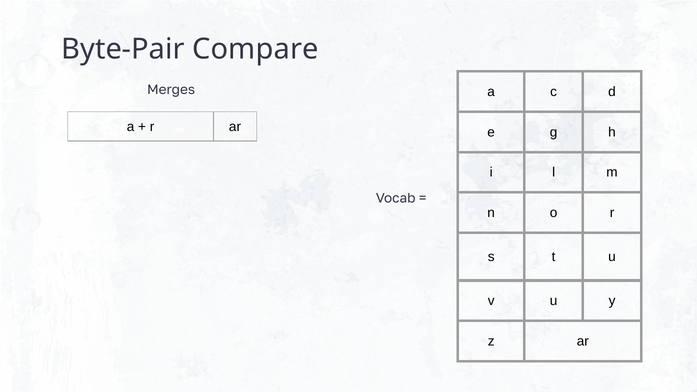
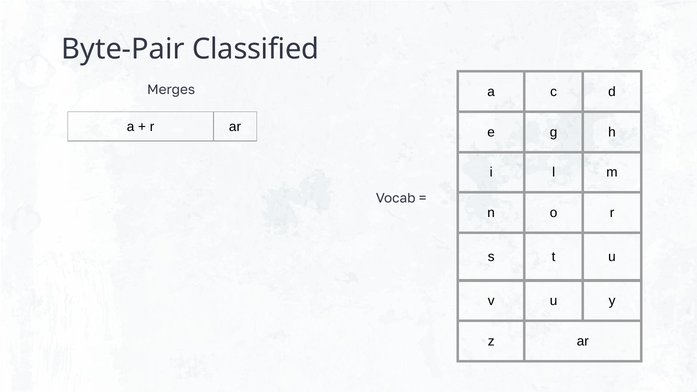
Compare: Compare -> Classified
